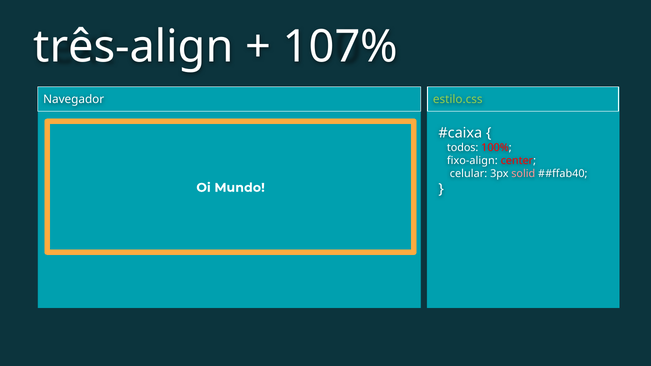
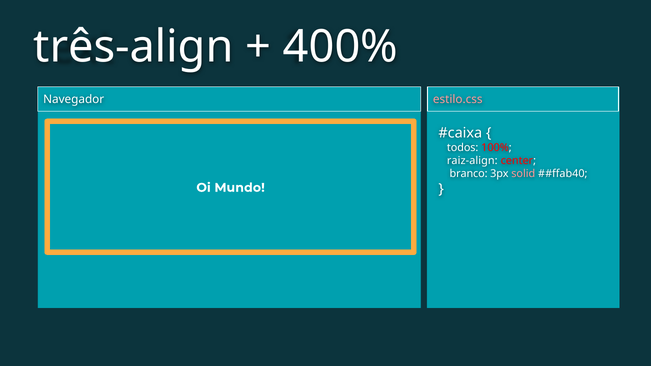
107%: 107% -> 400%
estilo.css colour: light green -> pink
fixo-align: fixo-align -> raiz-align
celular: celular -> branco
